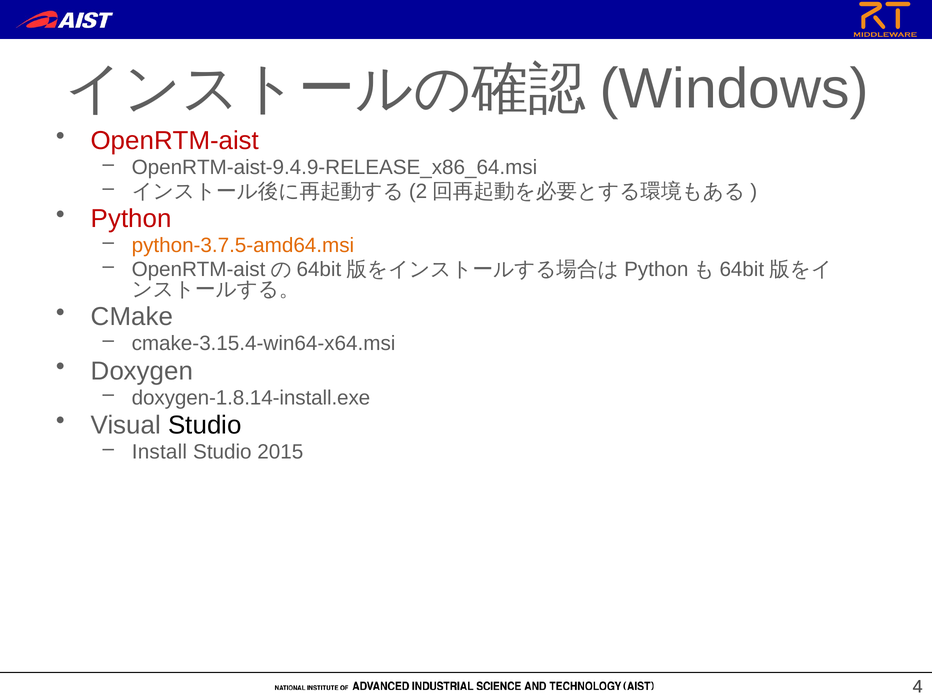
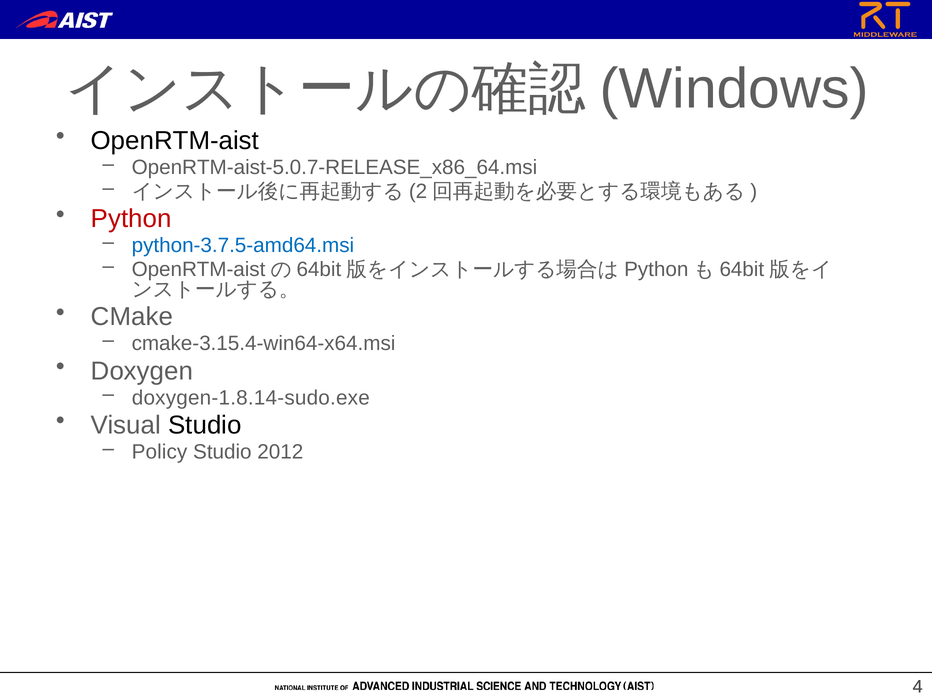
OpenRTM-aist colour: red -> black
OpenRTM-aist-9.4.9-RELEASE_x86_64.msi: OpenRTM-aist-9.4.9-RELEASE_x86_64.msi -> OpenRTM-aist-5.0.7-RELEASE_x86_64.msi
python-3.7.5-amd64.msi colour: orange -> blue
doxygen-1.8.14-install.exe: doxygen-1.8.14-install.exe -> doxygen-1.8.14-sudo.exe
Install: Install -> Policy
2015: 2015 -> 2012
